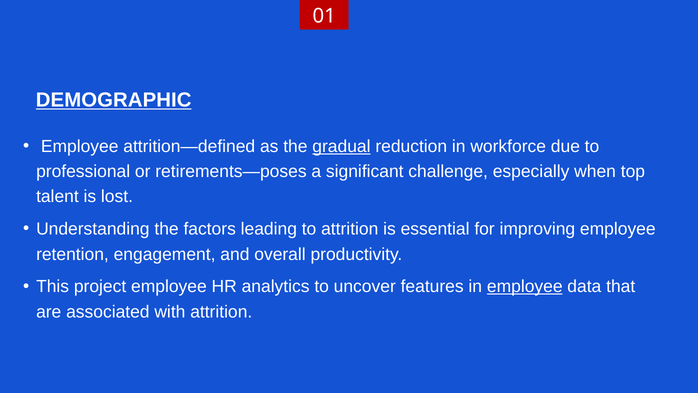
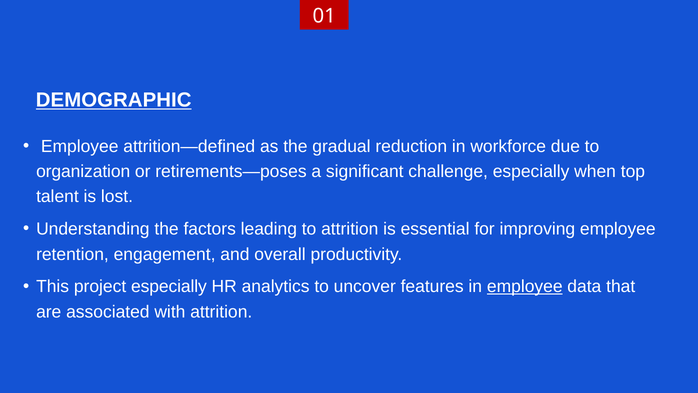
gradual underline: present -> none
professional: professional -> organization
project employee: employee -> especially
